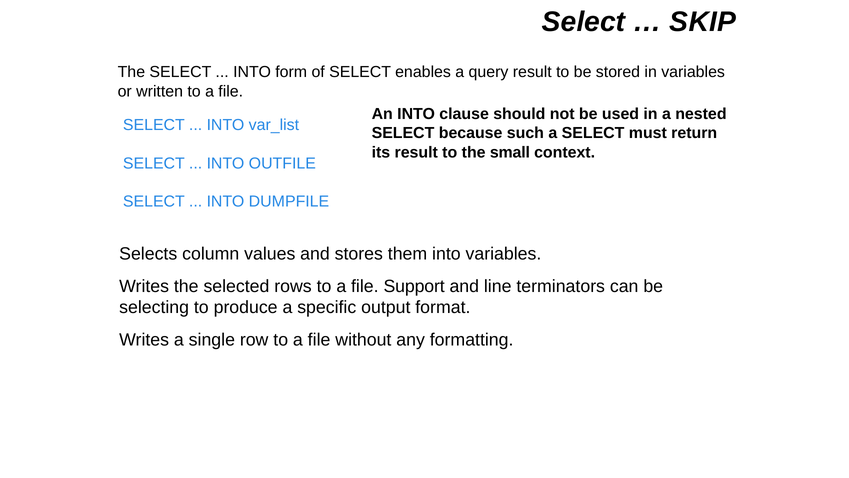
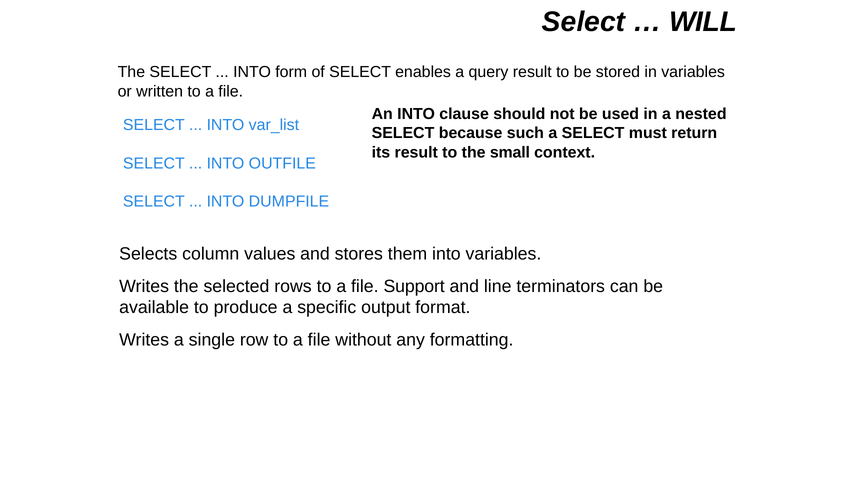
SKIP: SKIP -> WILL
selecting: selecting -> available
